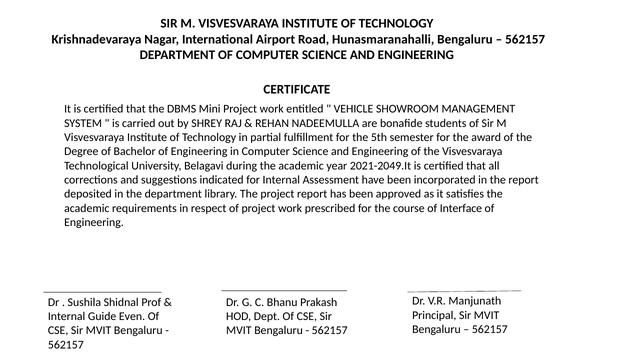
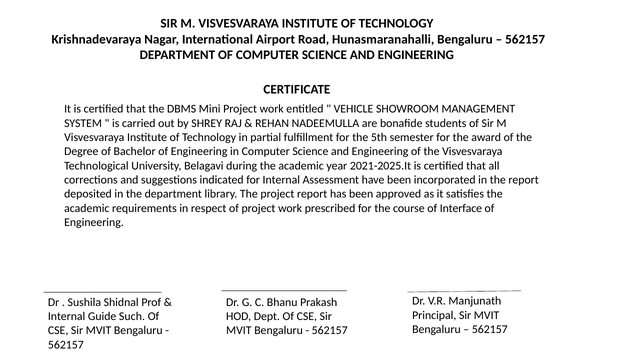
2021-2049.It: 2021-2049.It -> 2021-2025.It
Even: Even -> Such
